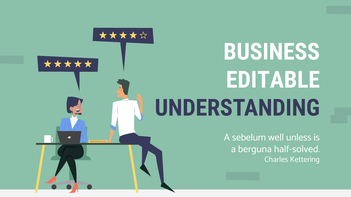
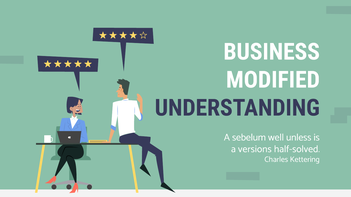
EDITABLE: EDITABLE -> MODIFIED
berguna: berguna -> versions
